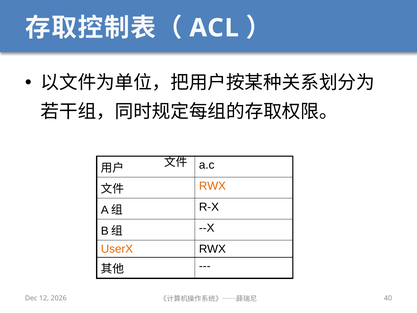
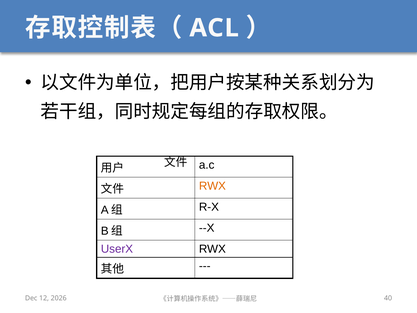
UserX colour: orange -> purple
